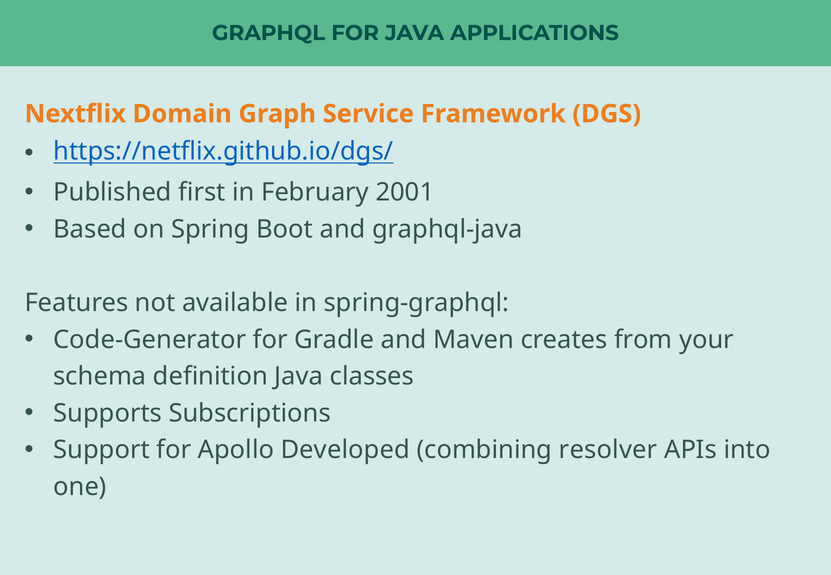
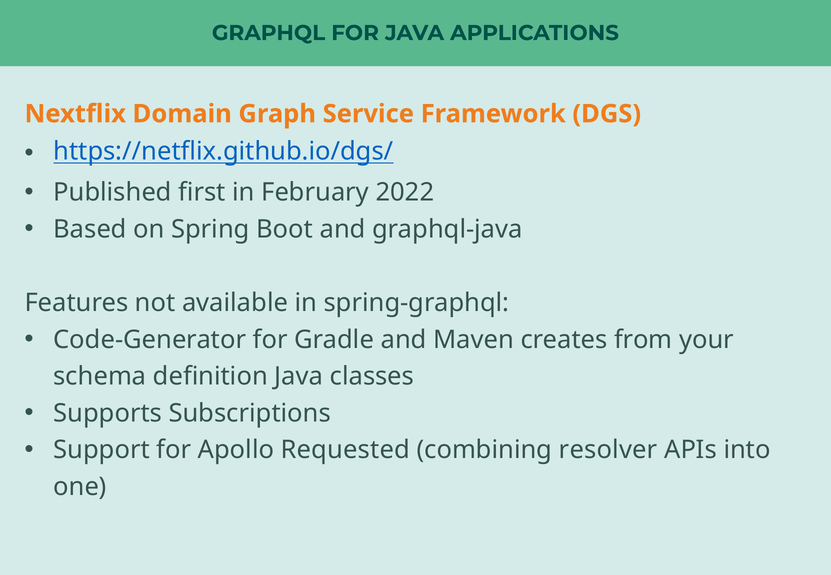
2001: 2001 -> 2022
Developed: Developed -> Requested
